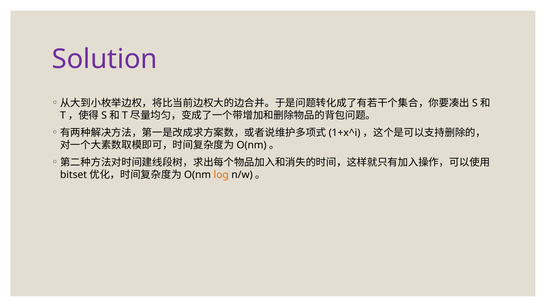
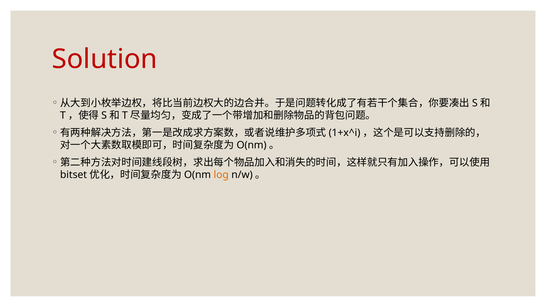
Solution colour: purple -> red
